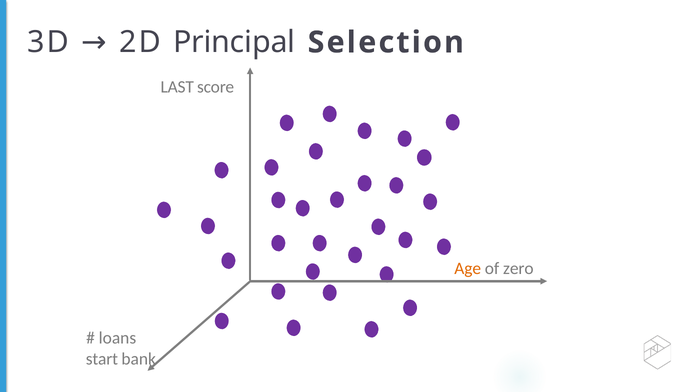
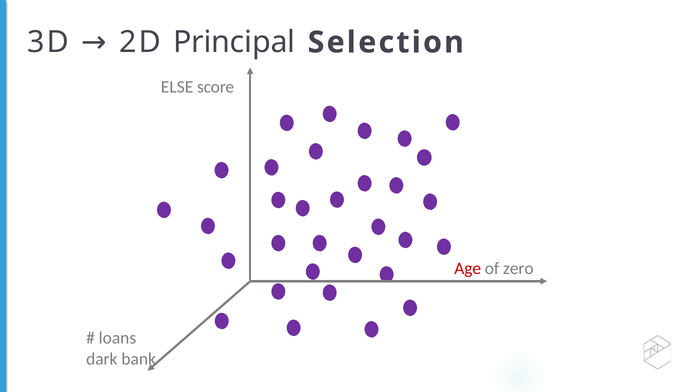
LAST: LAST -> ELSE
Age colour: orange -> red
start: start -> dark
